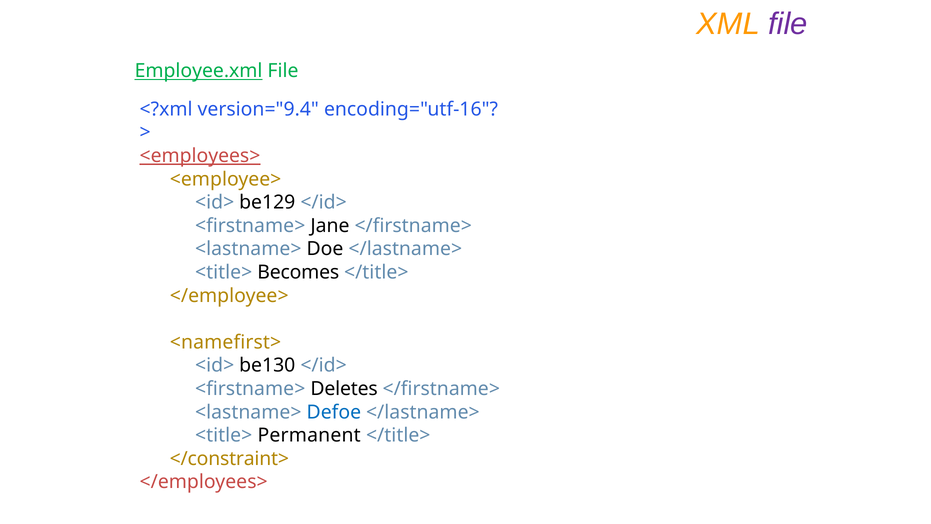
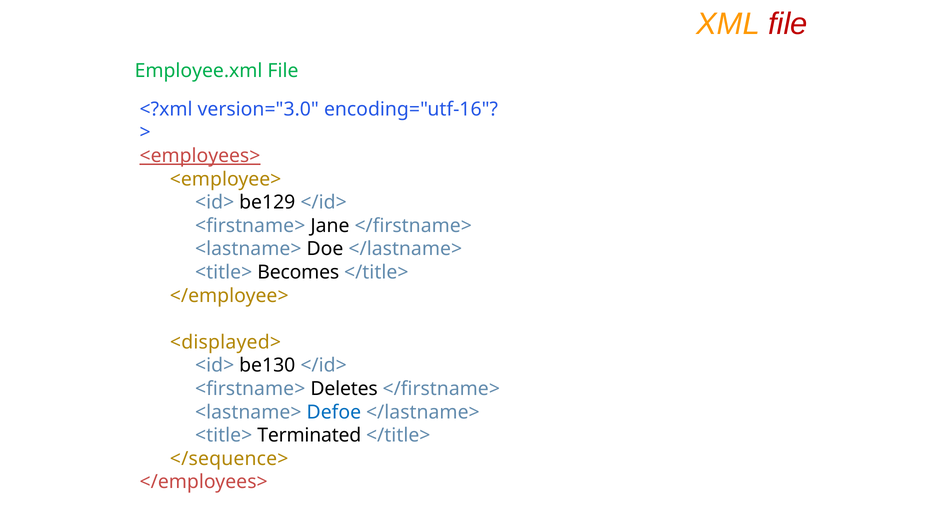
file at (788, 24) colour: purple -> red
Employee.xml underline: present -> none
version="9.4: version="9.4 -> version="3.0
<namefirst>: <namefirst> -> <displayed>
Permanent: Permanent -> Terminated
</constraint>: </constraint> -> </sequence>
